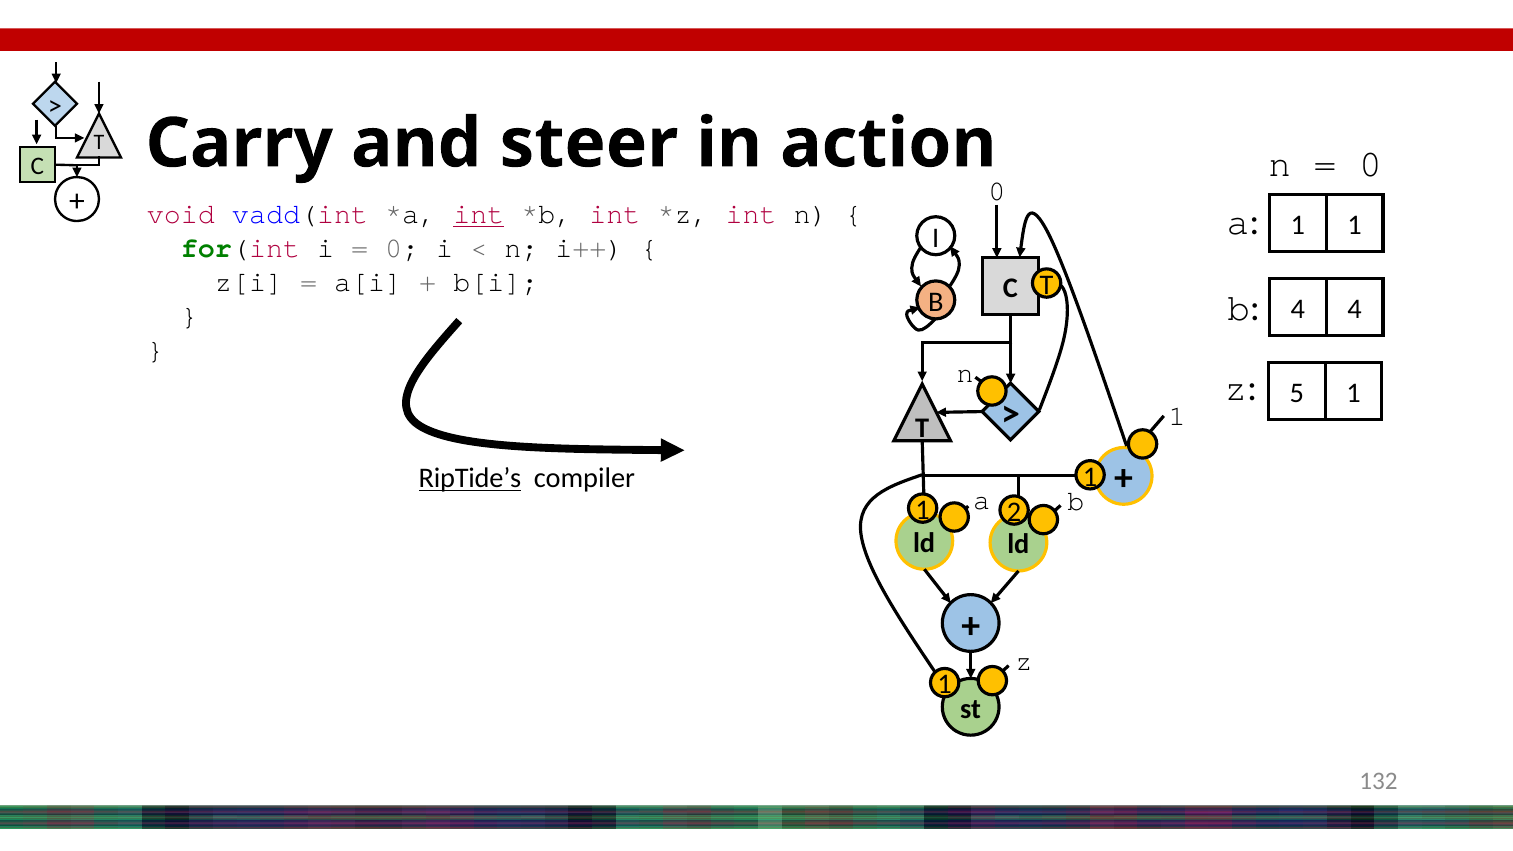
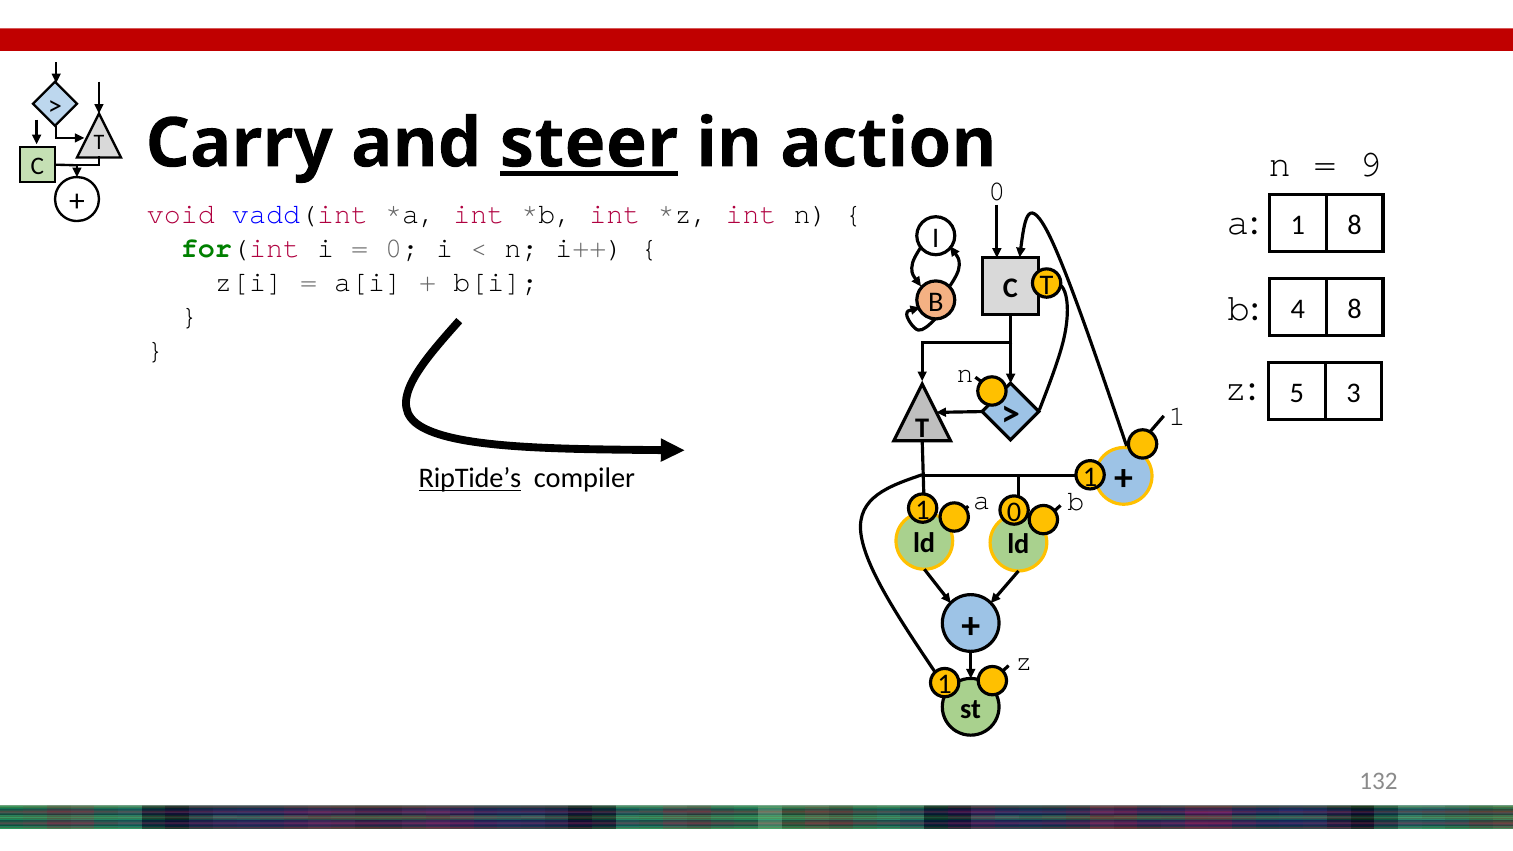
steer underline: none -> present
0 at (1370, 164): 0 -> 9
int at (479, 214) underline: present -> none
1 1: 1 -> 8
4 4: 4 -> 8
5 1: 1 -> 3
1 2: 2 -> 0
